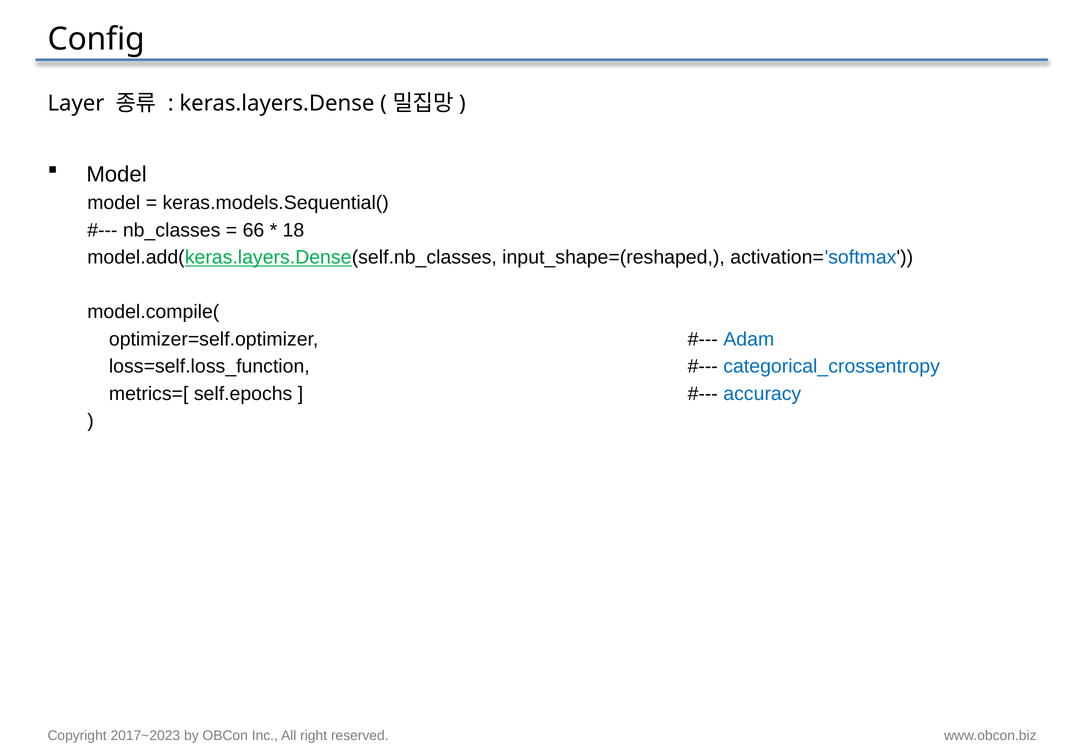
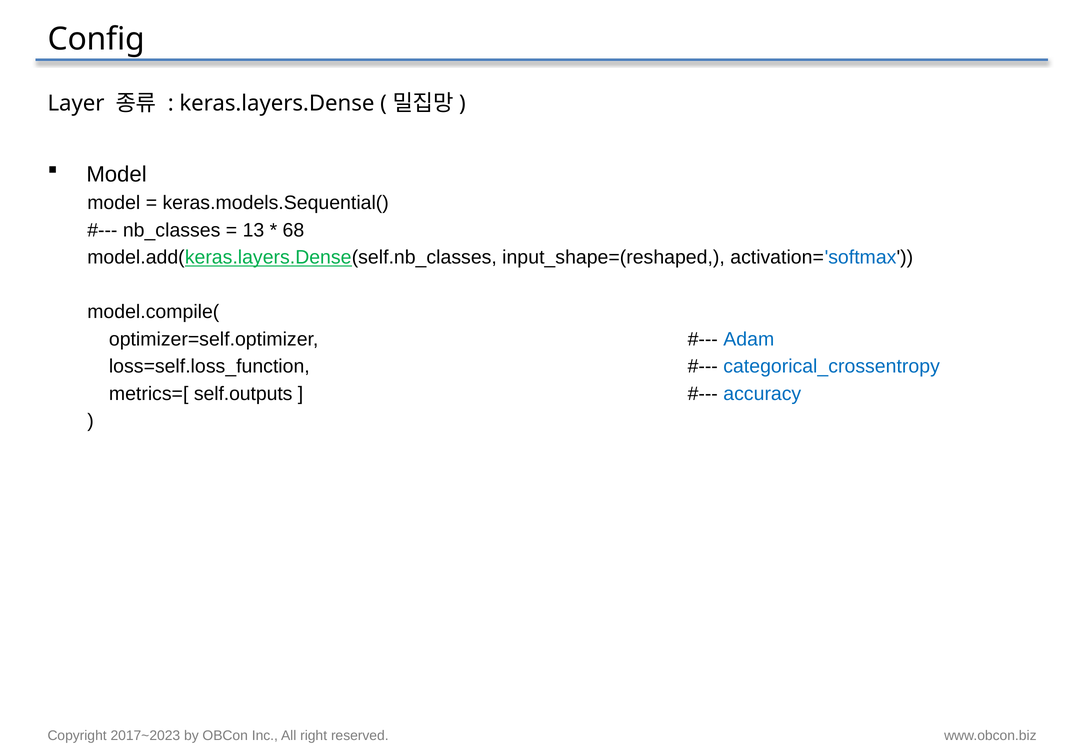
66: 66 -> 13
18: 18 -> 68
self.epochs: self.epochs -> self.outputs
